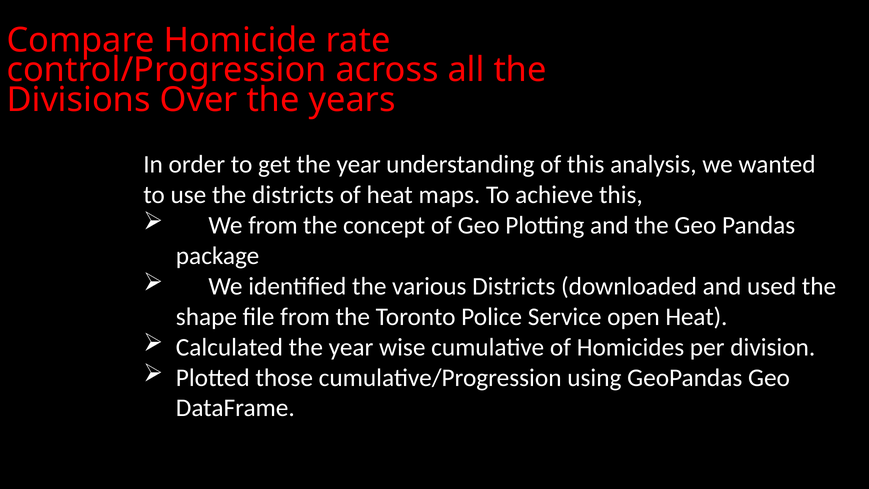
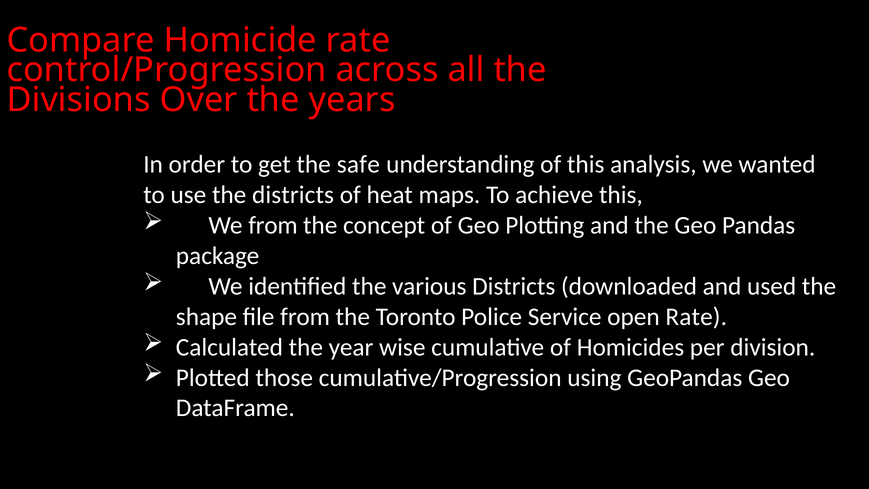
get the year: year -> safe
open Heat: Heat -> Rate
